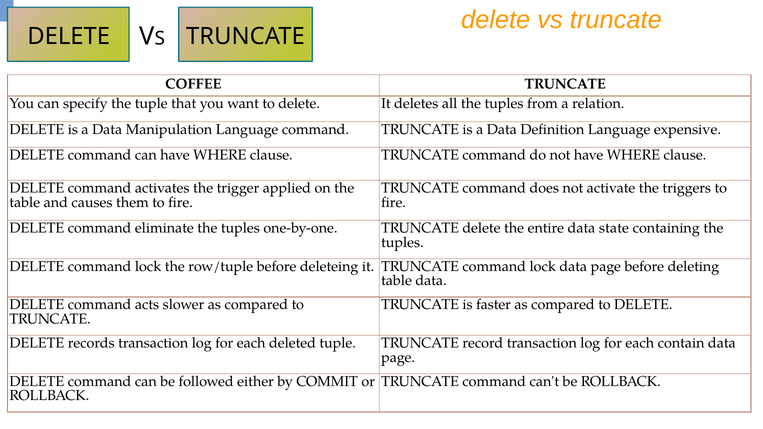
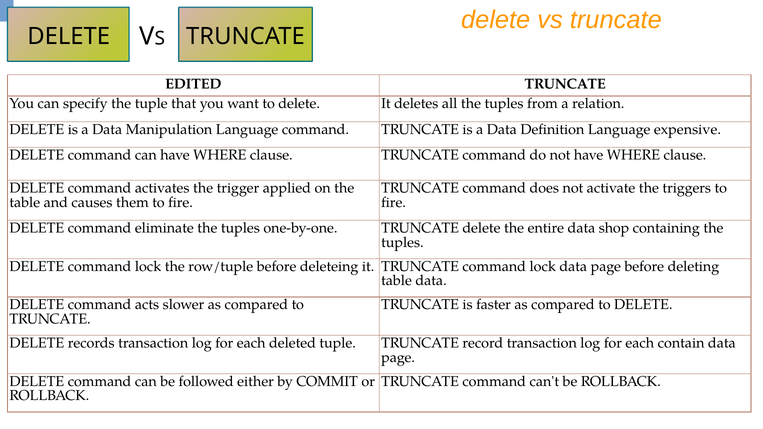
COFFEE: COFFEE -> EDITED
state: state -> shop
